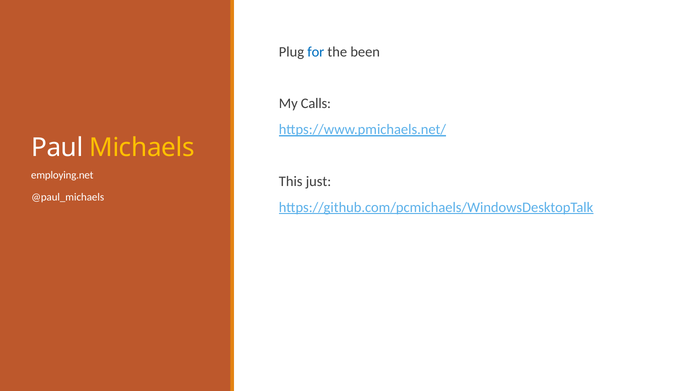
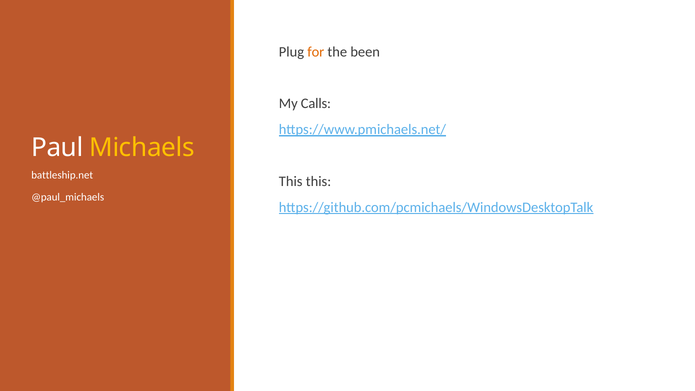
for colour: blue -> orange
employing.net: employing.net -> battleship.net
This just: just -> this
